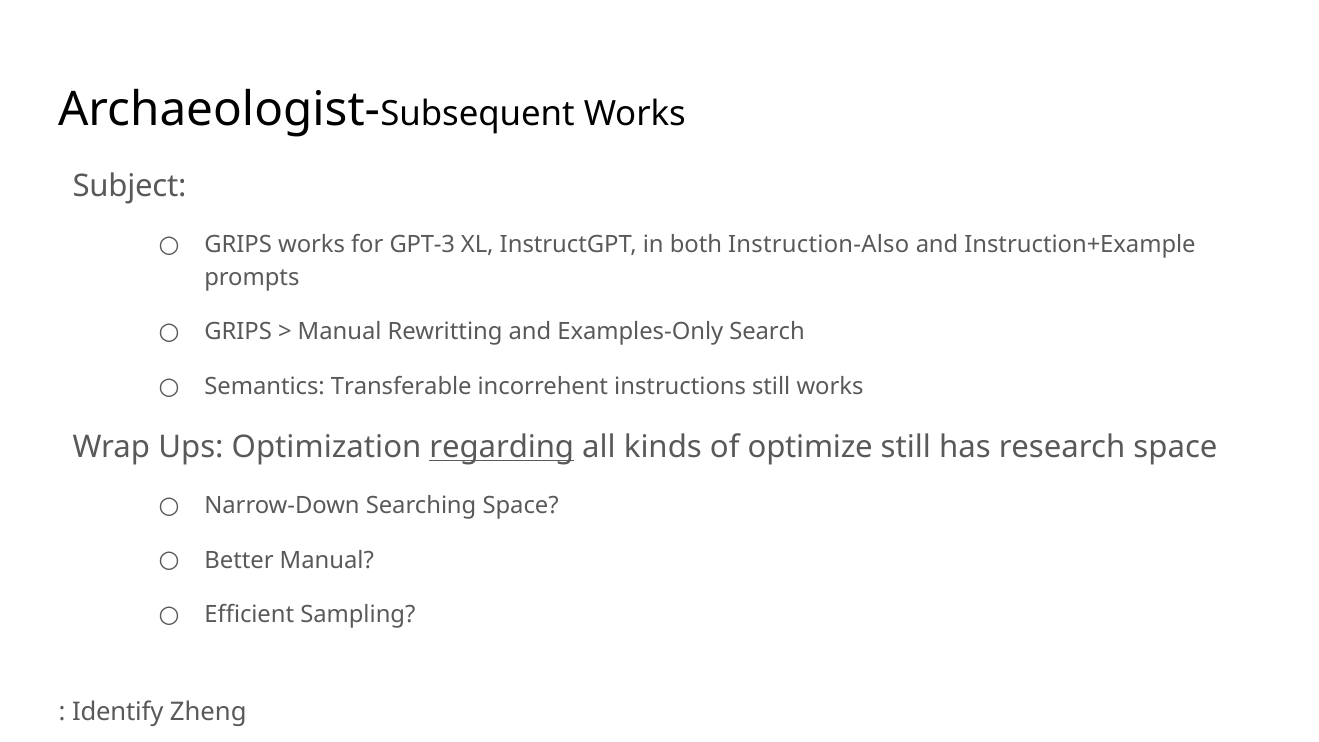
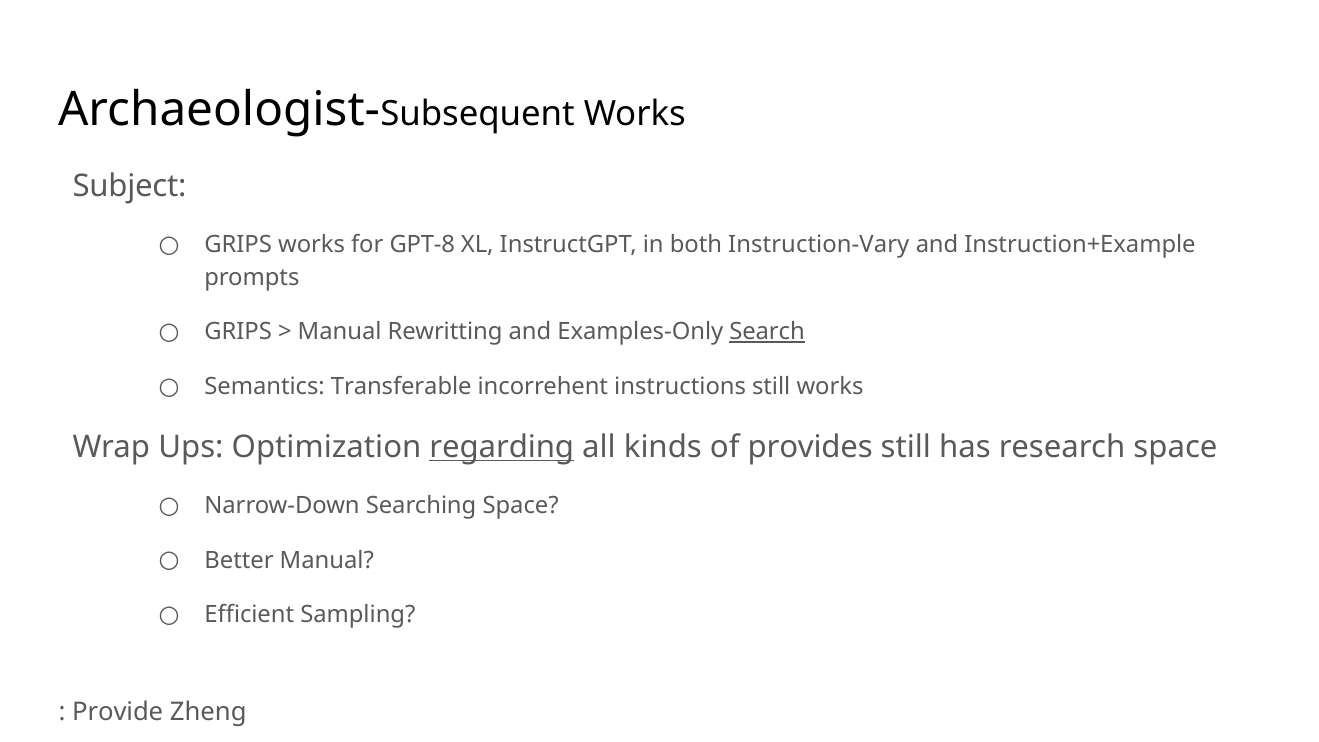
GPT-3: GPT-3 -> GPT-8
Instruction-Also: Instruction-Also -> Instruction-Vary
Search underline: none -> present
optimize: optimize -> provides
Identify: Identify -> Provide
